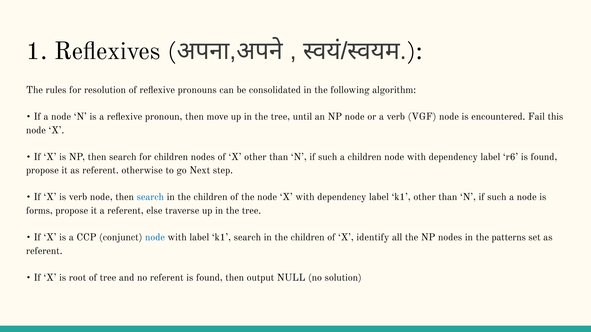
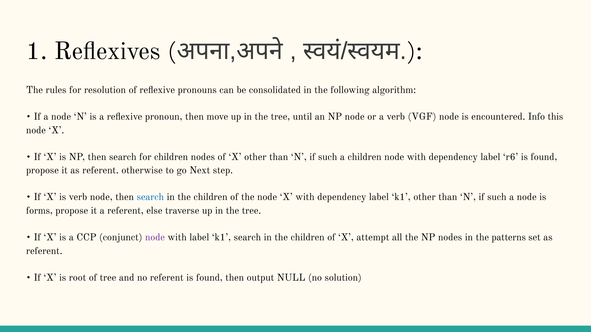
Fail: Fail -> Info
node at (155, 238) colour: blue -> purple
identify: identify -> attempt
